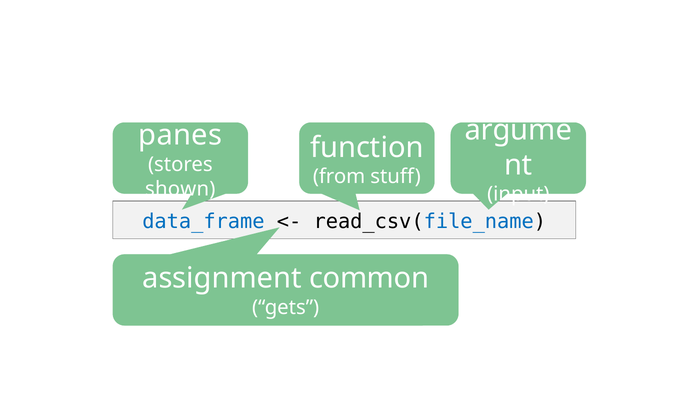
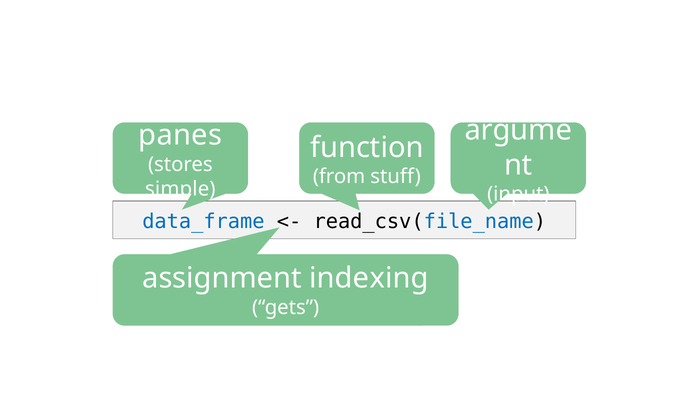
shown: shown -> simple
common: common -> indexing
